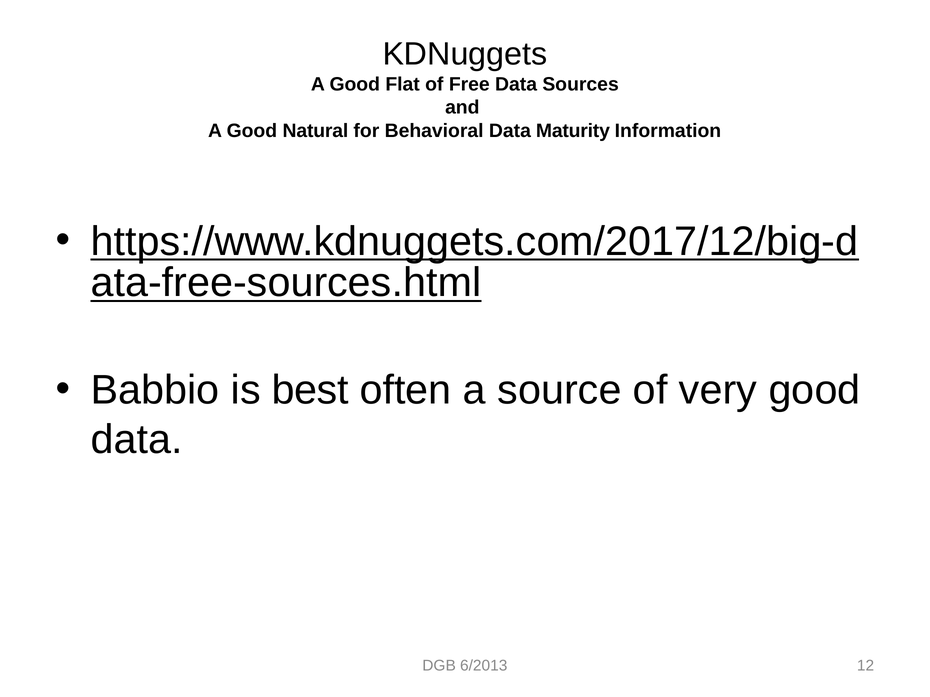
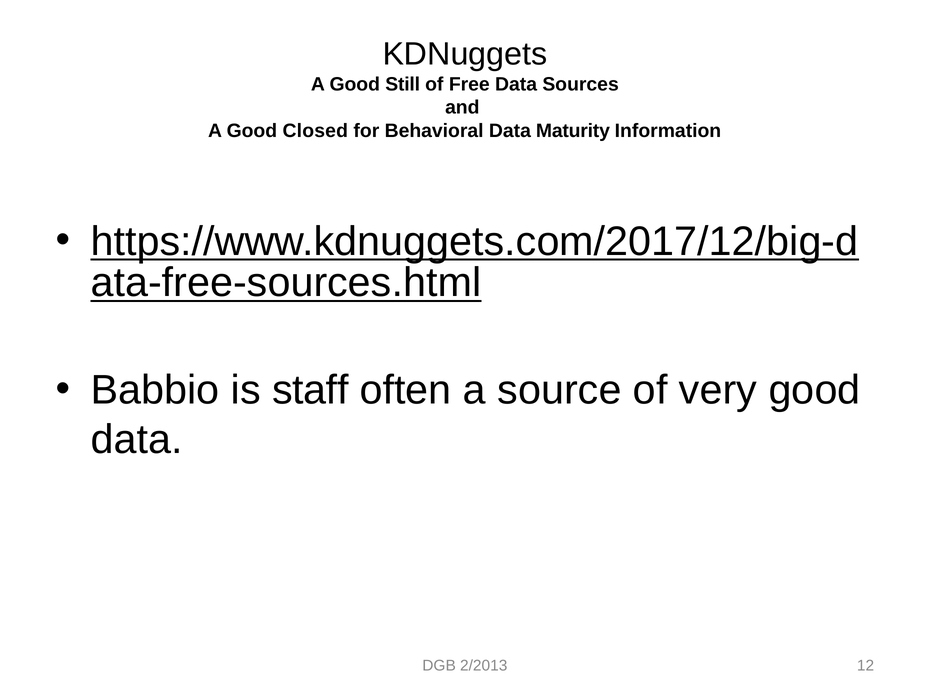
Flat: Flat -> Still
Natural: Natural -> Closed
best: best -> staff
6/2013: 6/2013 -> 2/2013
